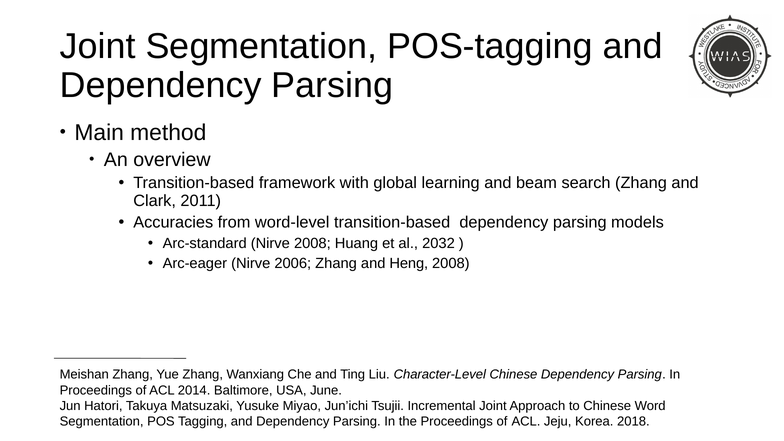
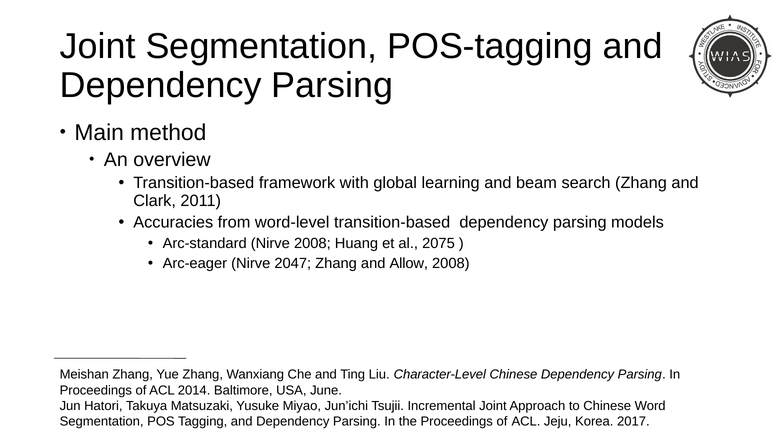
2032: 2032 -> 2075
2006: 2006 -> 2047
Heng: Heng -> Allow
2018: 2018 -> 2017
